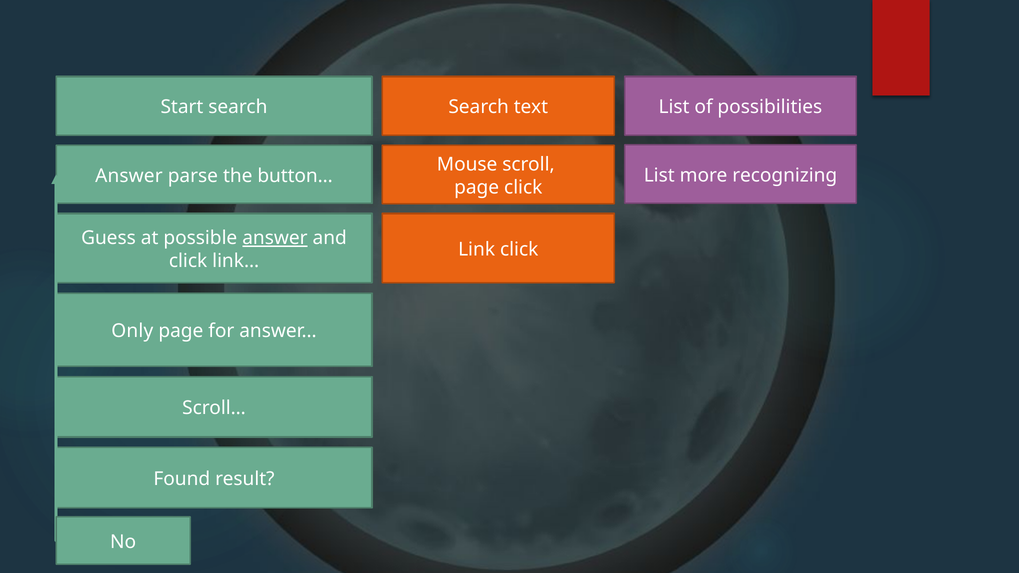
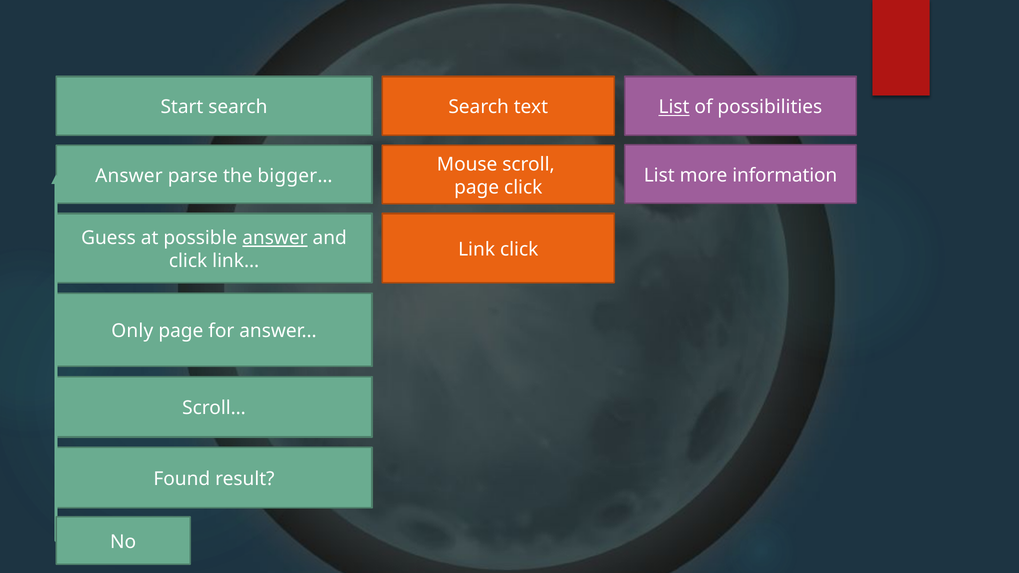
List at (674, 107) underline: none -> present
recognizing: recognizing -> information
button…: button… -> bigger…
